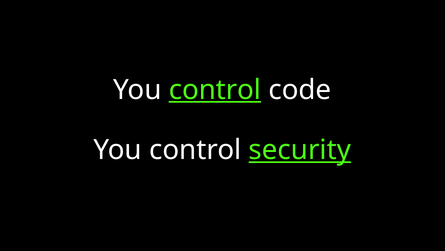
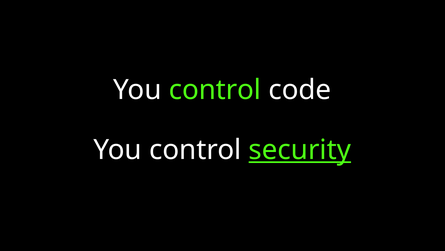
control at (215, 90) underline: present -> none
